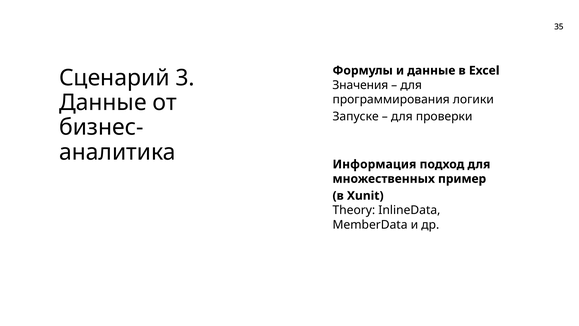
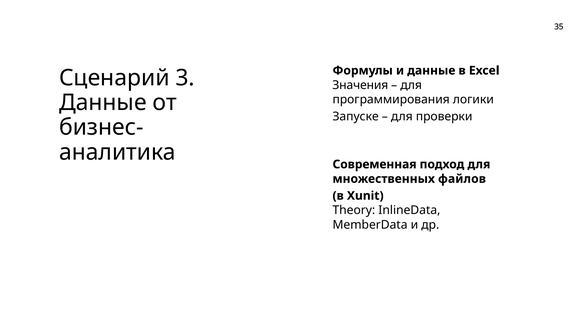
Информация: Информация -> Современная
пример: пример -> файлов
